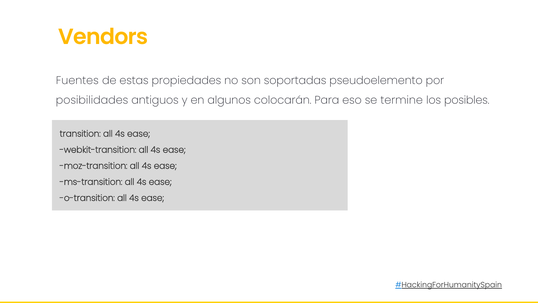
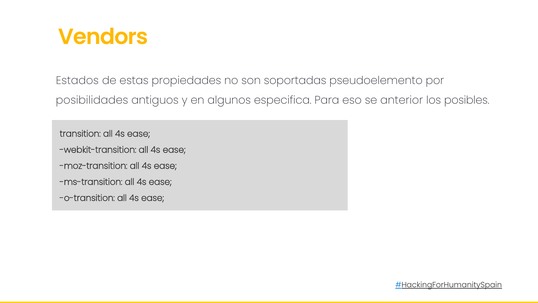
Fuentes: Fuentes -> Estados
colocarán: colocarán -> especifica
termine: termine -> anterior
